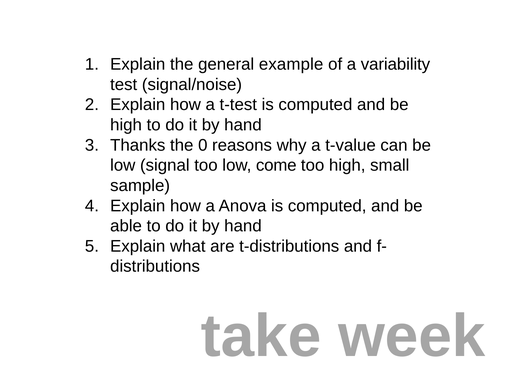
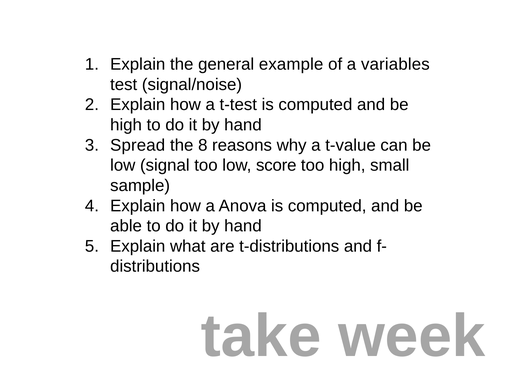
variability: variability -> variables
Thanks: Thanks -> Spread
0: 0 -> 8
come: come -> score
